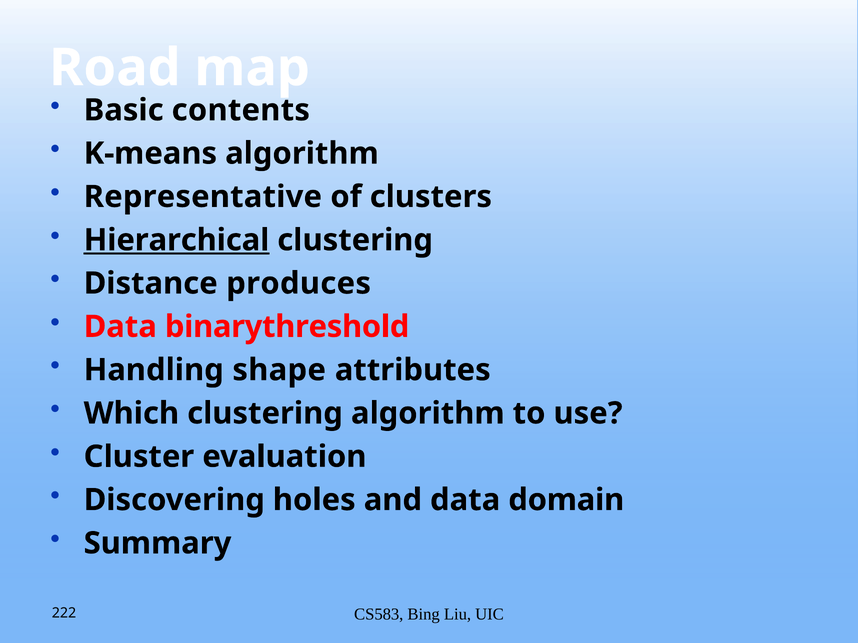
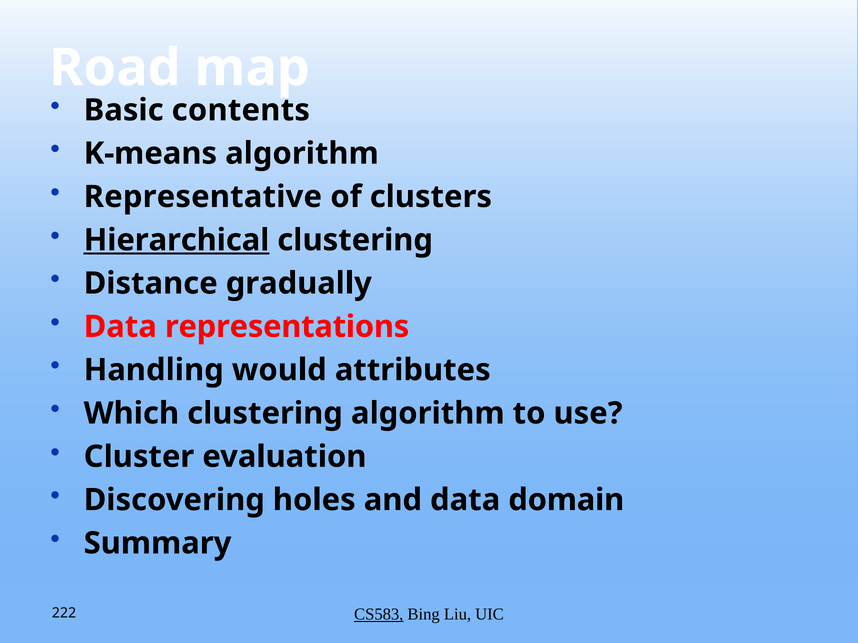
produces: produces -> gradually
binarythreshold: binarythreshold -> representations
shape: shape -> would
CS583 underline: none -> present
